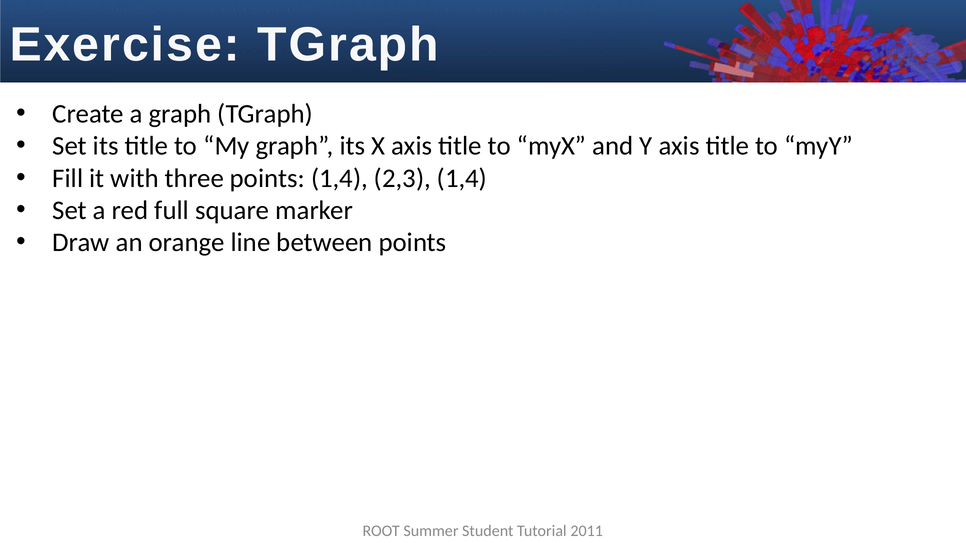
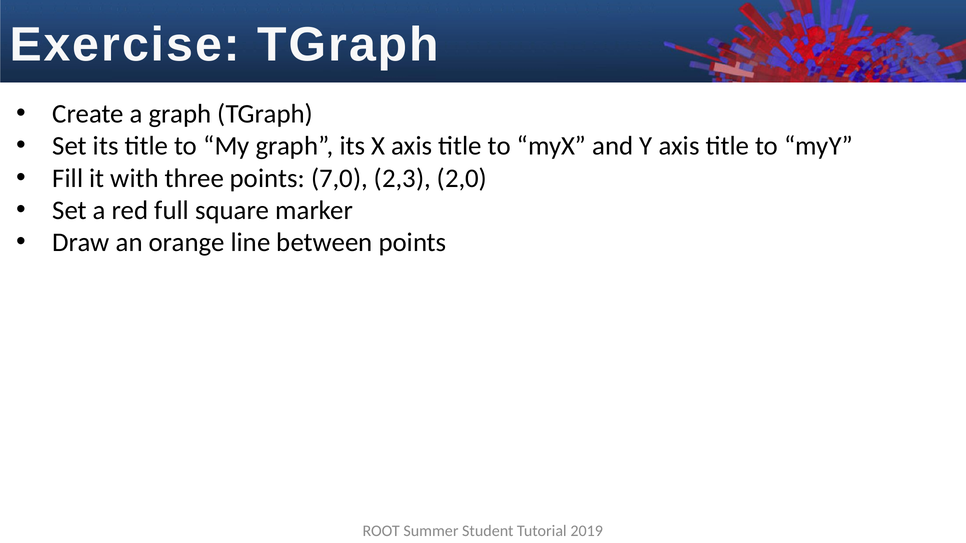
points 1,4: 1,4 -> 7,0
2,3 1,4: 1,4 -> 2,0
2011: 2011 -> 2019
